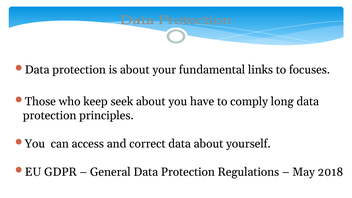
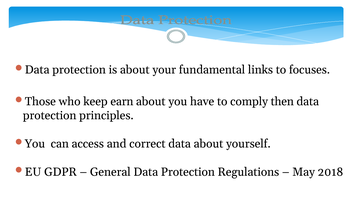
seek: seek -> earn
long: long -> then
